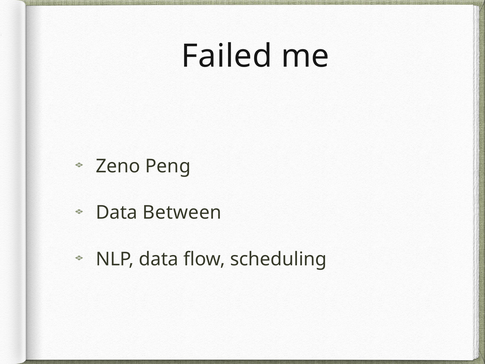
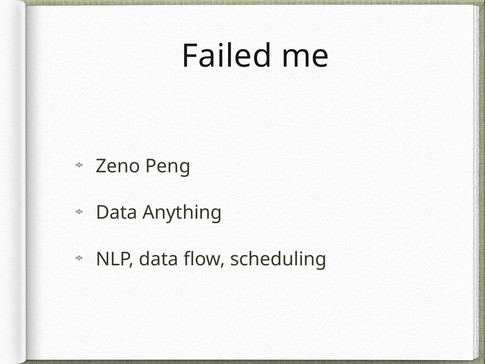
Between: Between -> Anything
